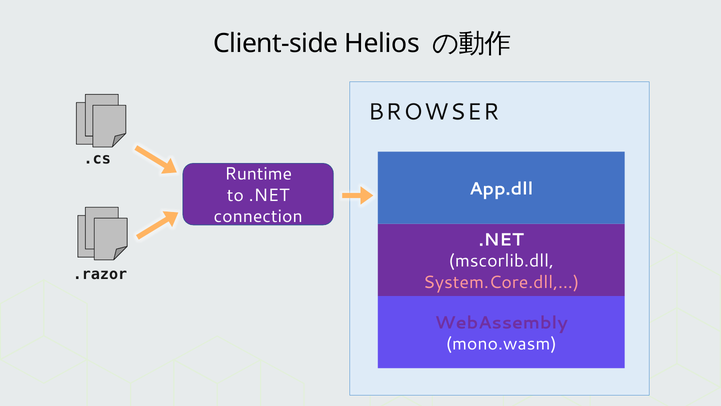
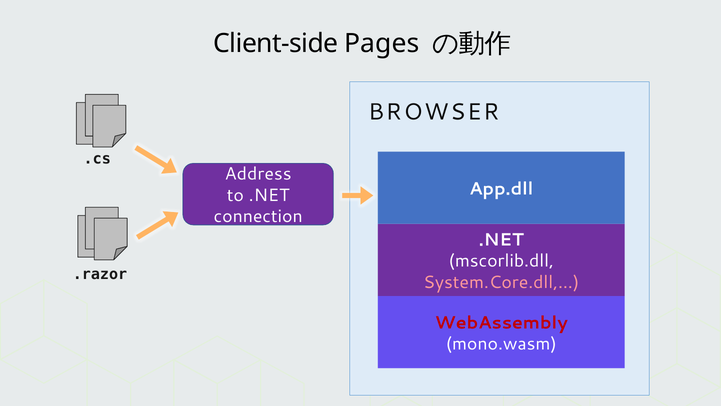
Helios: Helios -> Pages
Runtime: Runtime -> Address
WebAssembly colour: purple -> red
